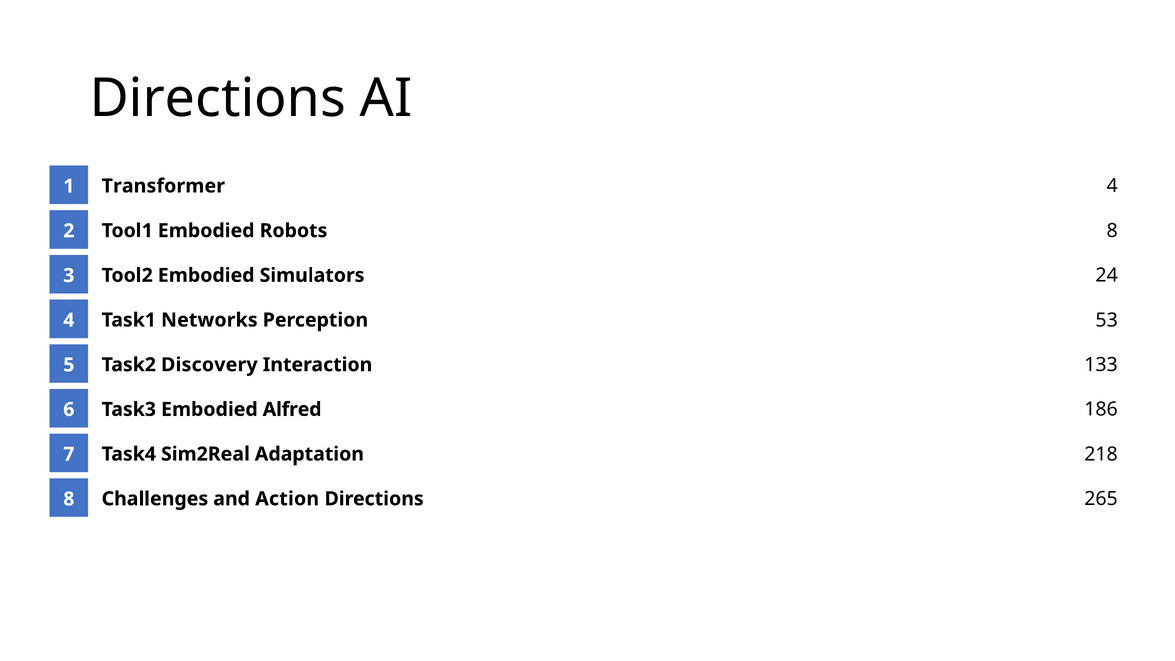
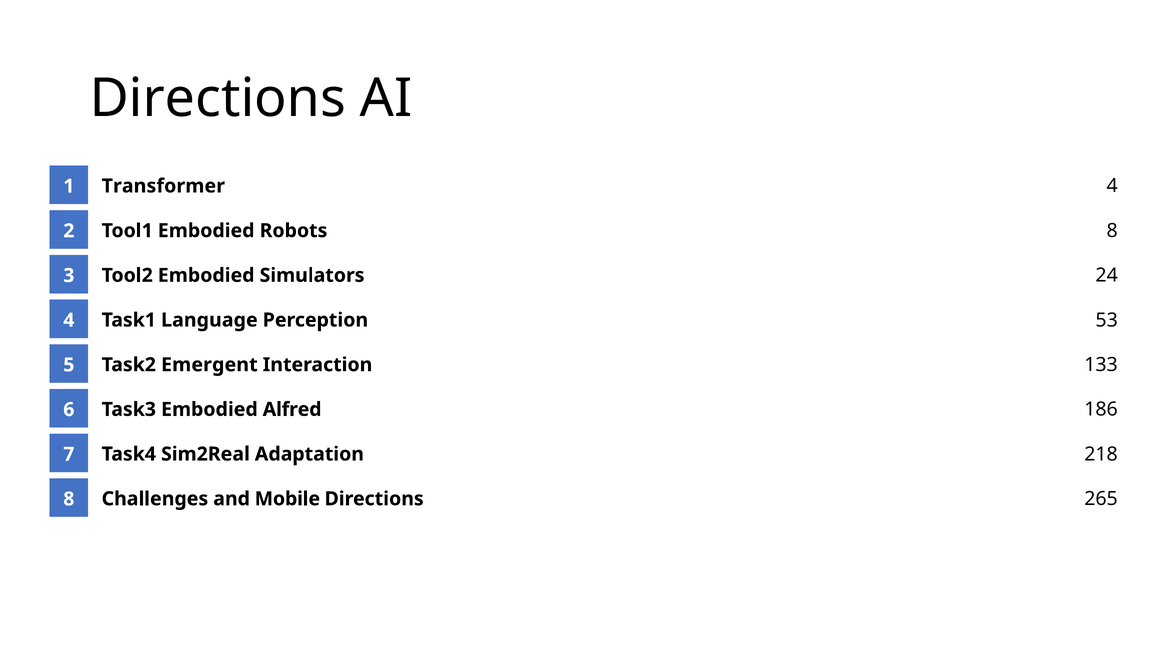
Networks: Networks -> Language
Discovery: Discovery -> Emergent
Action: Action -> Mobile
